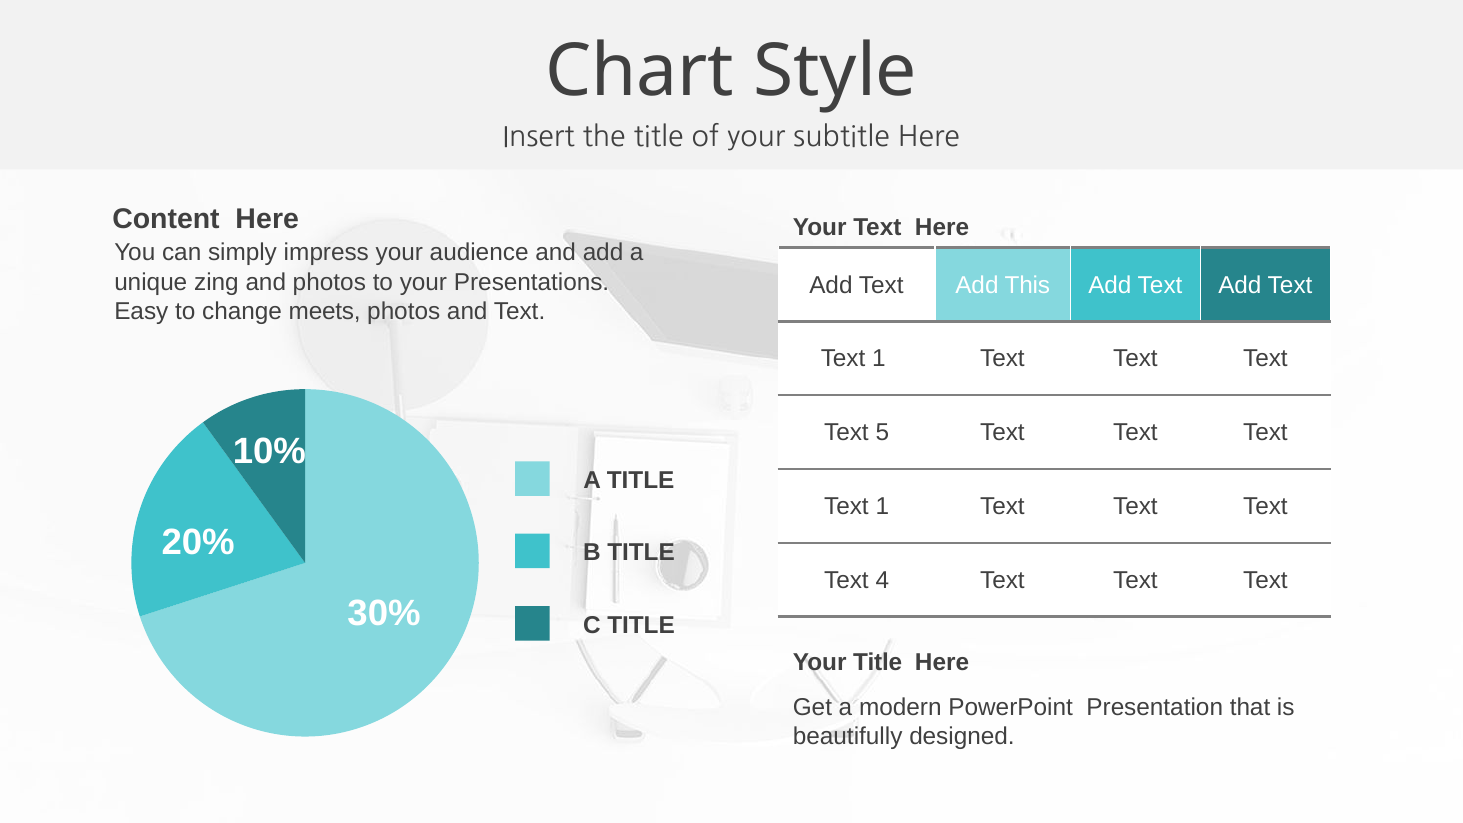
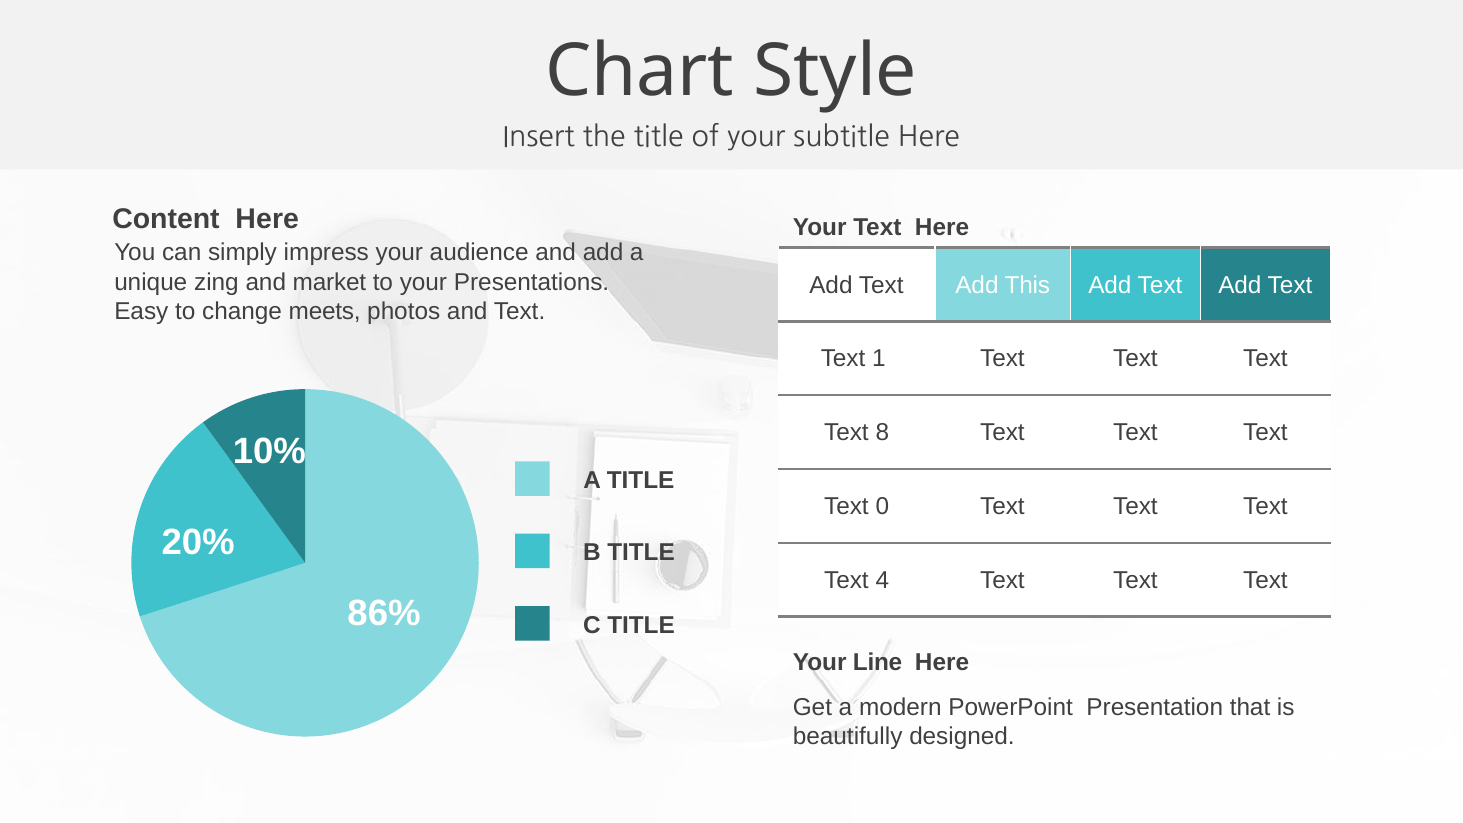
and photos: photos -> market
5: 5 -> 8
1 at (882, 506): 1 -> 0
30%: 30% -> 86%
Your Title: Title -> Line
